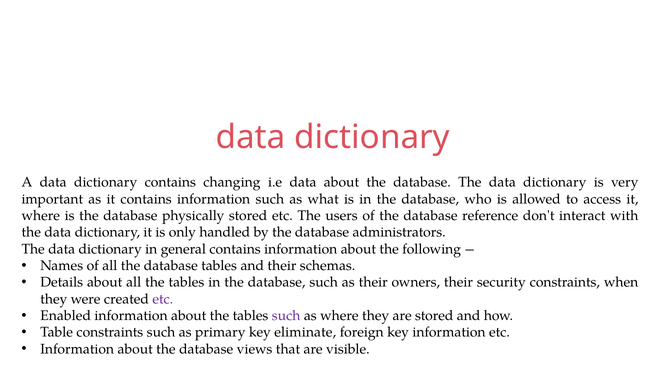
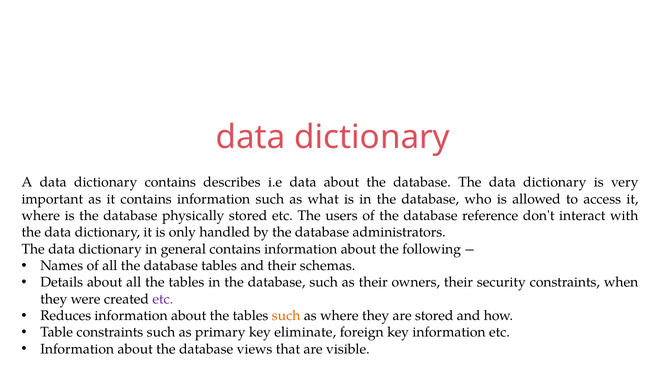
changing: changing -> describes
Enabled: Enabled -> Reduces
such at (286, 315) colour: purple -> orange
